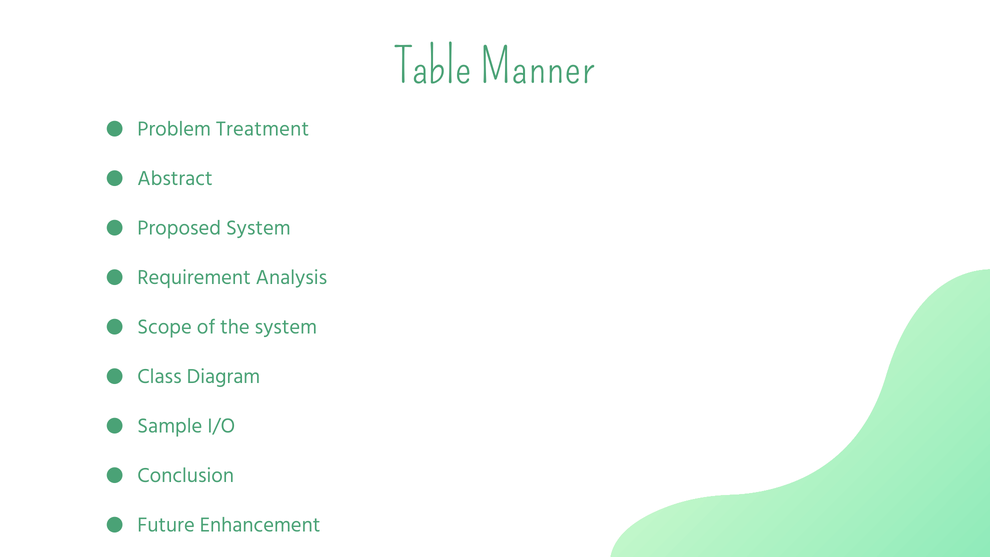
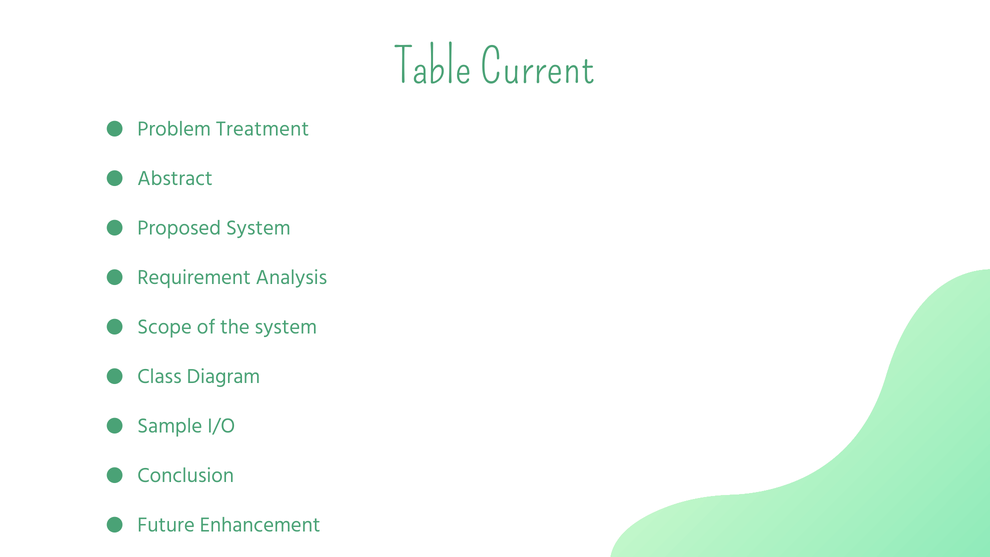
Manner: Manner -> Current
